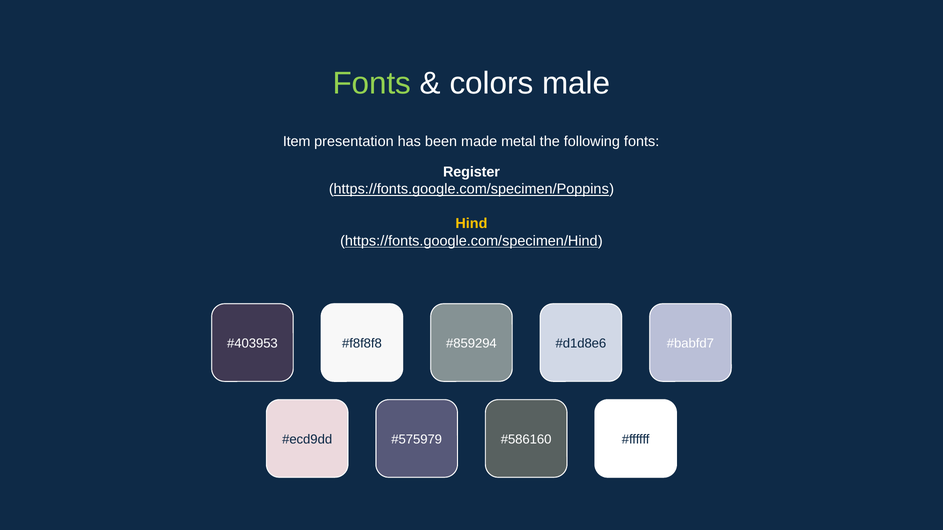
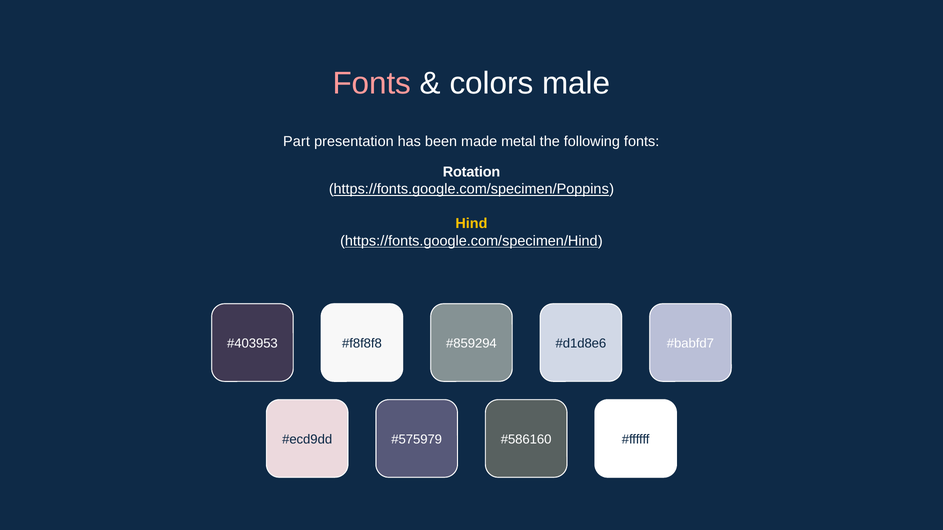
Fonts at (372, 83) colour: light green -> pink
Item: Item -> Part
Register: Register -> Rotation
